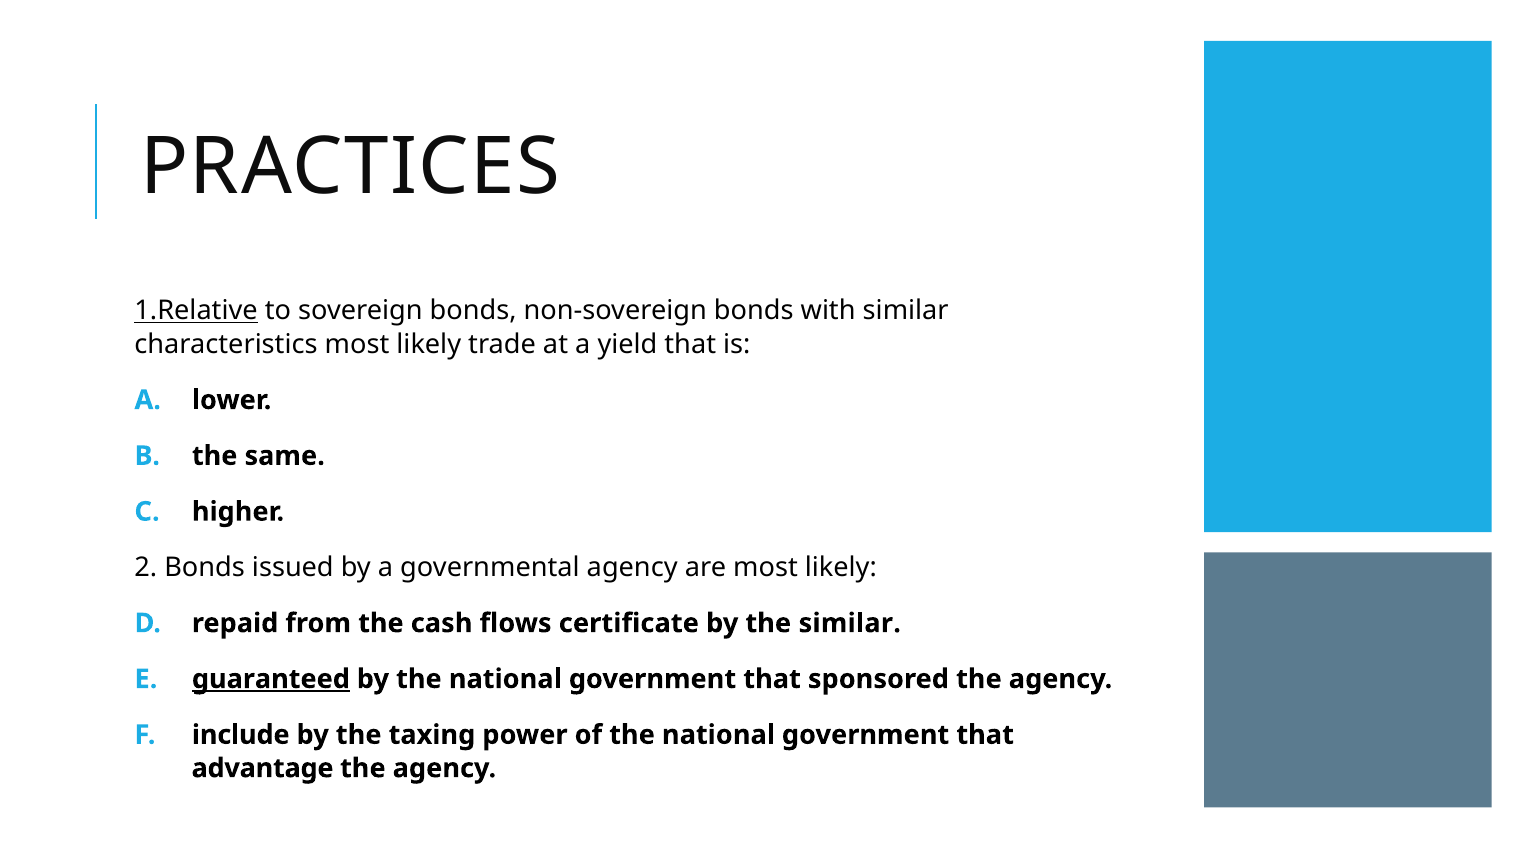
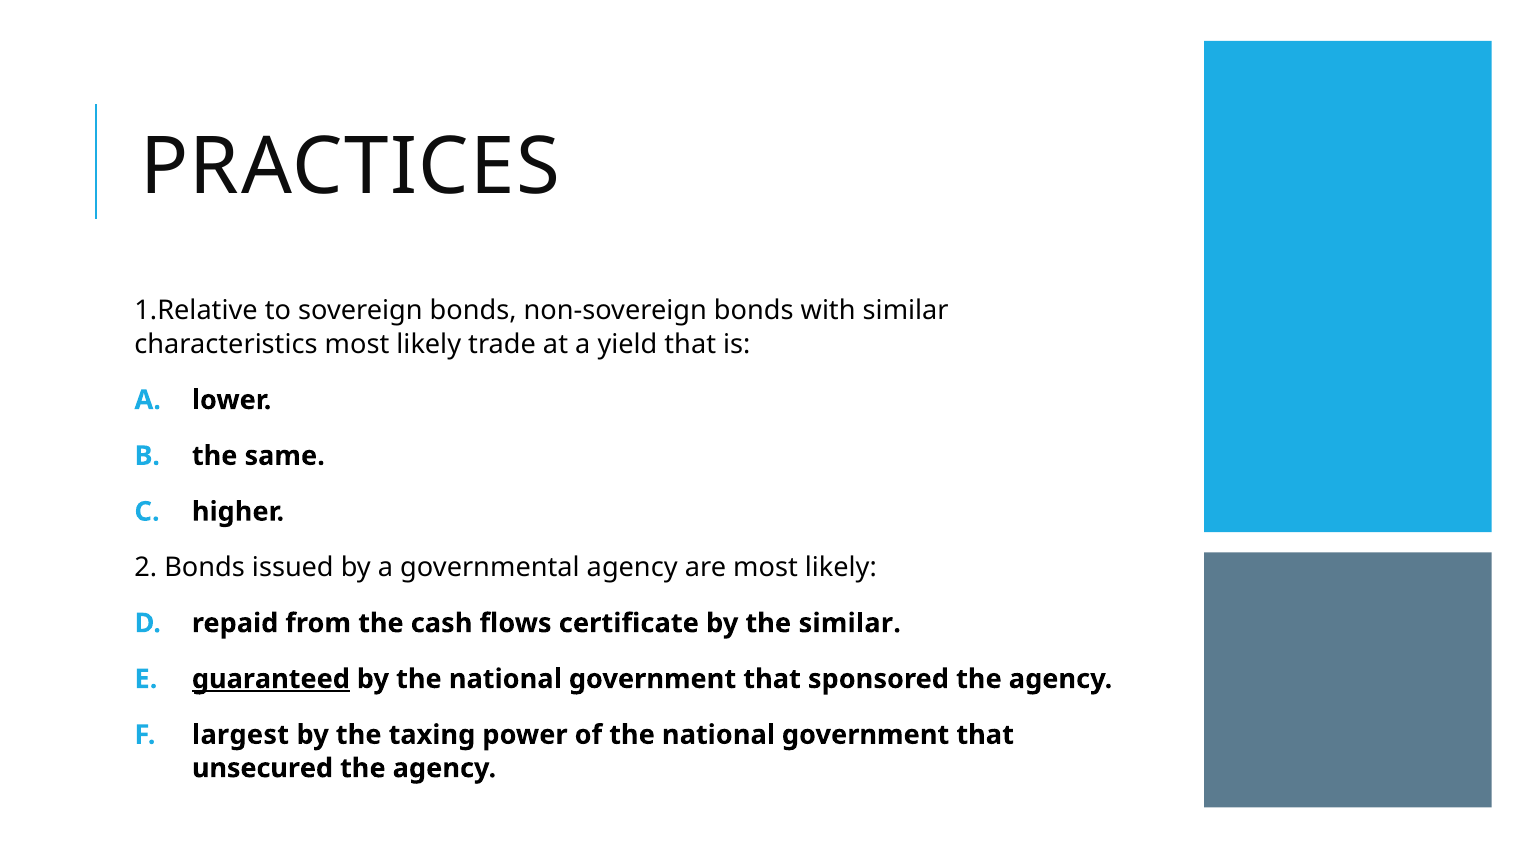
1.Relative underline: present -> none
include: include -> largest
advantage: advantage -> unsecured
